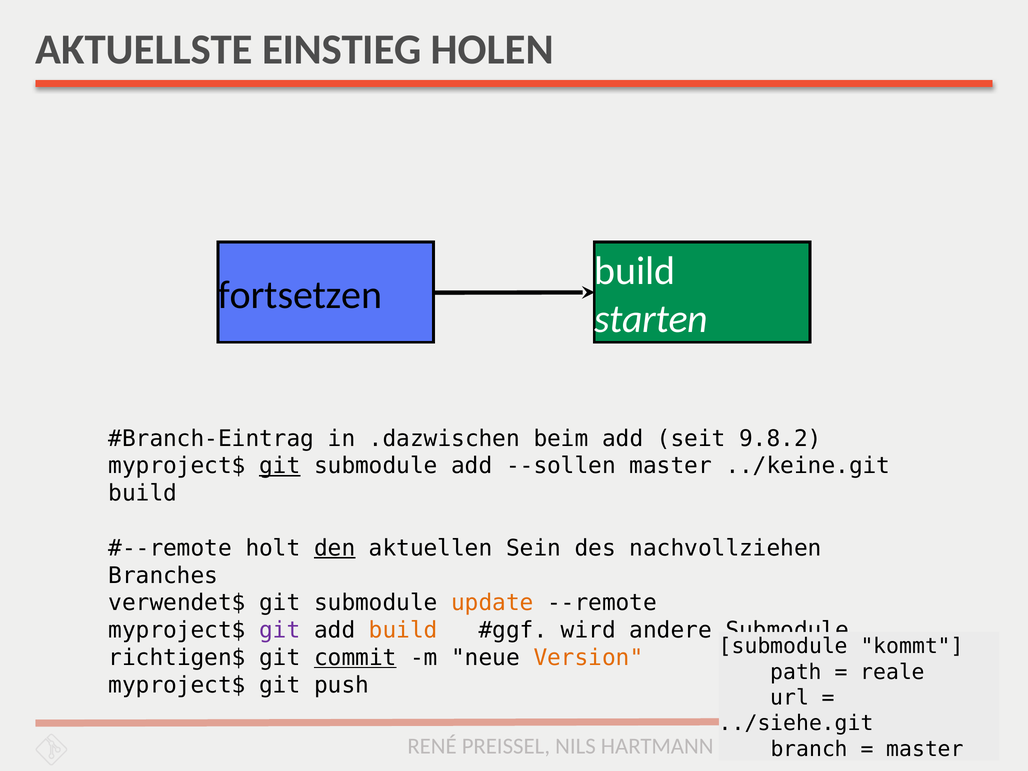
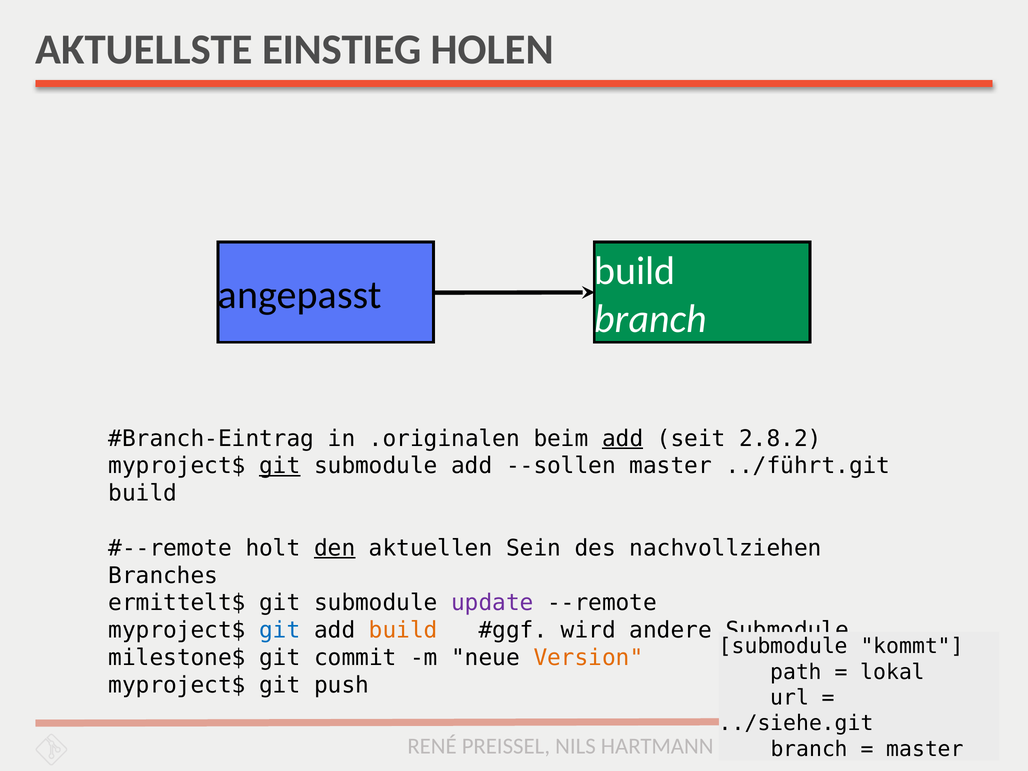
fortsetzen: fortsetzen -> angepasst
starten at (651, 319): starten -> branch
.dazwischen: .dazwischen -> .originalen
add at (623, 438) underline: none -> present
9.8.2: 9.8.2 -> 2.8.2
../keine.git: ../keine.git -> ../führt.git
verwendet$: verwendet$ -> ermittelt$
update colour: orange -> purple
git at (280, 630) colour: purple -> blue
richtigen$: richtigen$ -> milestone$
commit underline: present -> none
reale: reale -> lokal
